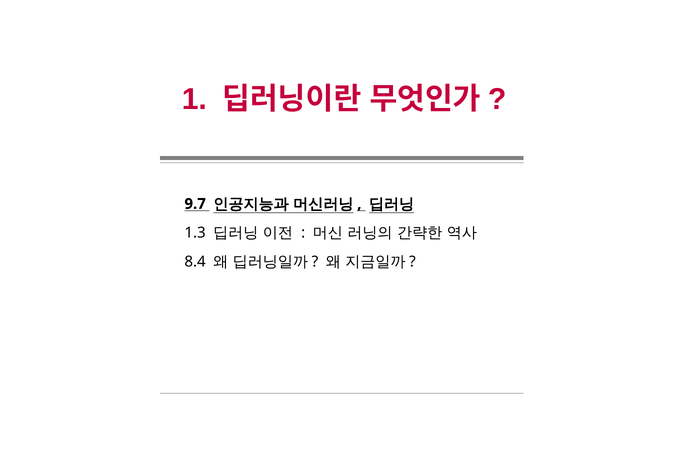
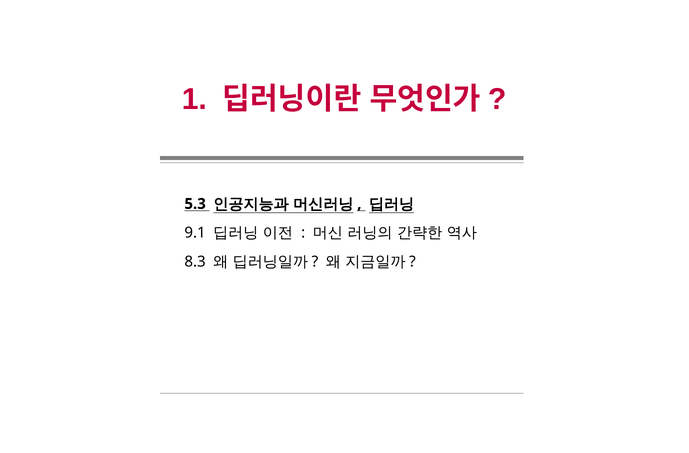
9.7: 9.7 -> 5.3
1.3: 1.3 -> 9.1
8.4: 8.4 -> 8.3
